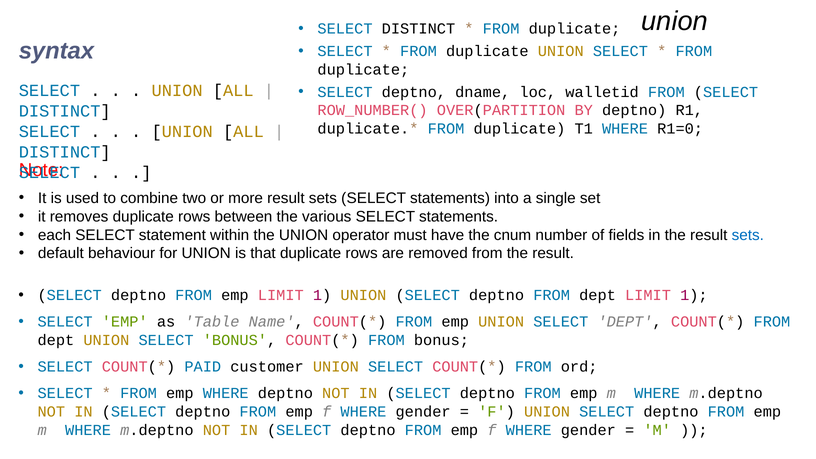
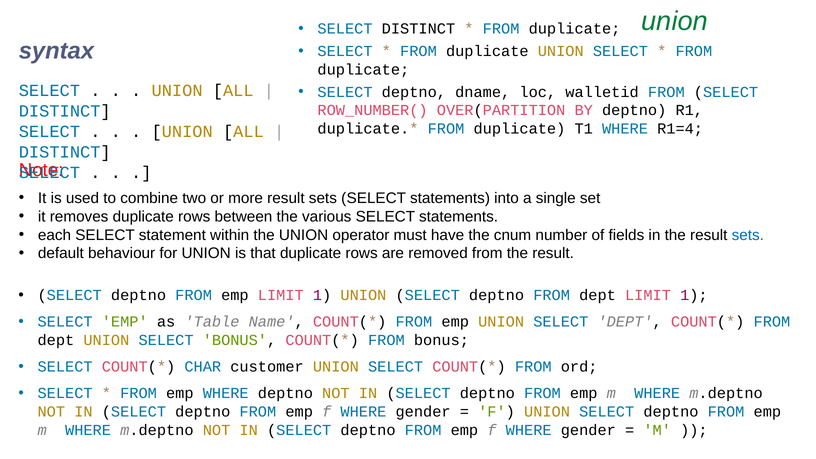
union at (675, 21) colour: black -> green
R1=0: R1=0 -> R1=4
PAID: PAID -> CHAR
